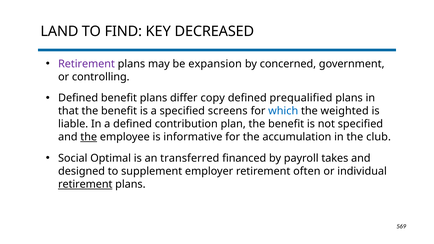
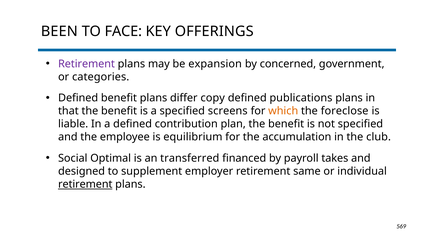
LAND: LAND -> BEEN
FIND: FIND -> FACE
DECREASED: DECREASED -> OFFERINGS
controlling: controlling -> categories
prequalified: prequalified -> publications
which colour: blue -> orange
weighted: weighted -> foreclose
the at (89, 137) underline: present -> none
informative: informative -> equilibrium
often: often -> same
